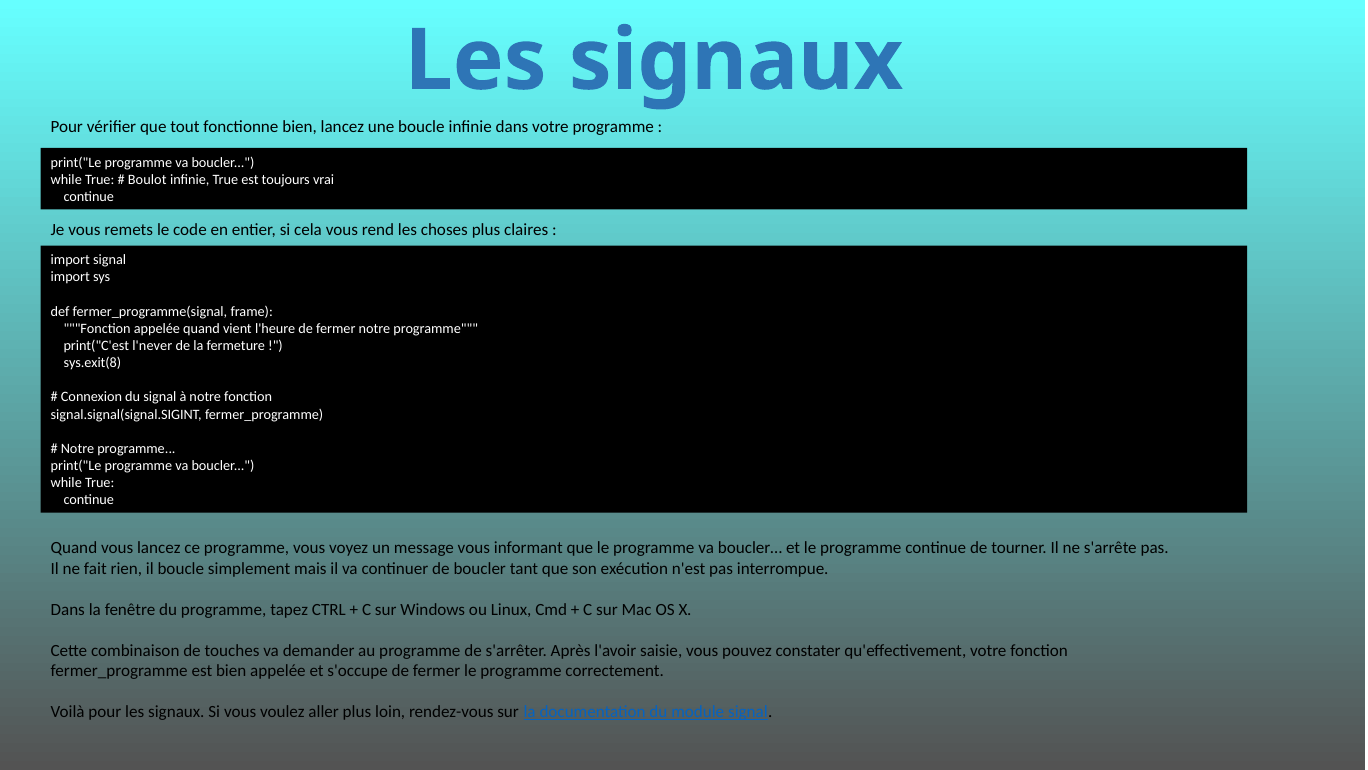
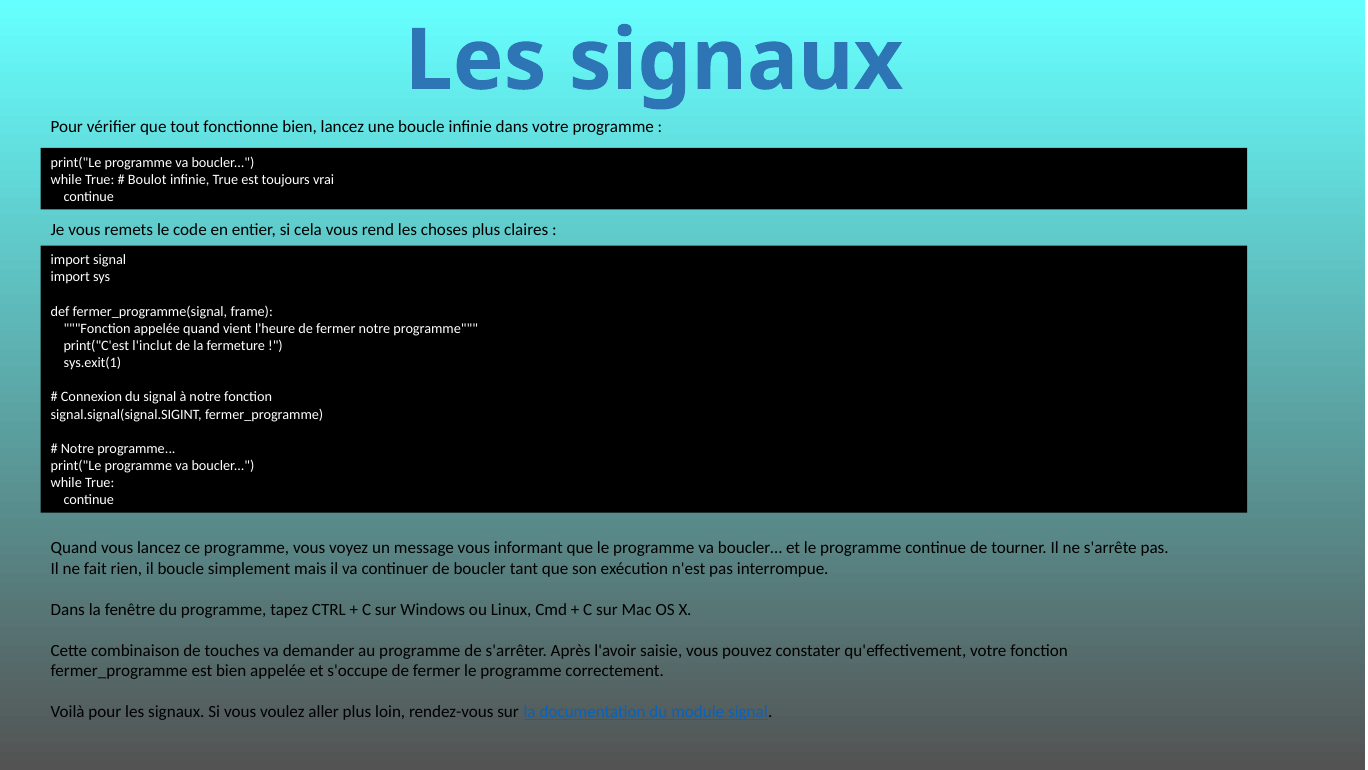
l'never: l'never -> l'inclut
sys.exit(8: sys.exit(8 -> sys.exit(1
